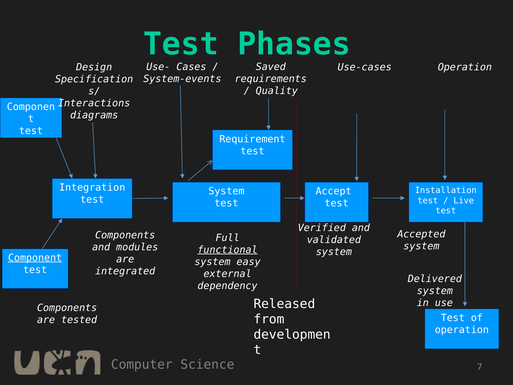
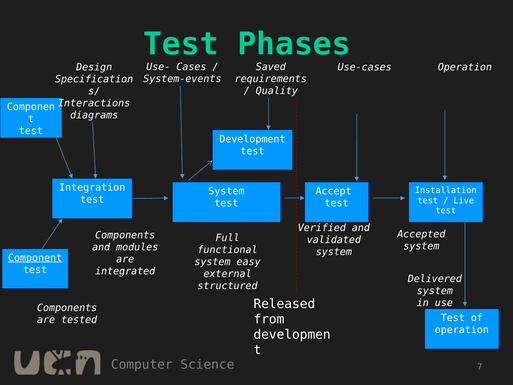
Requirement: Requirement -> Development
functional underline: present -> none
dependency: dependency -> structured
